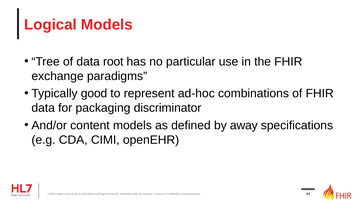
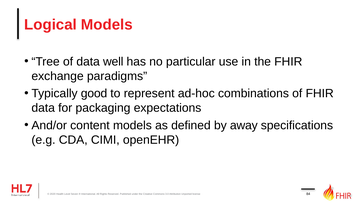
root: root -> well
discriminator: discriminator -> expectations
